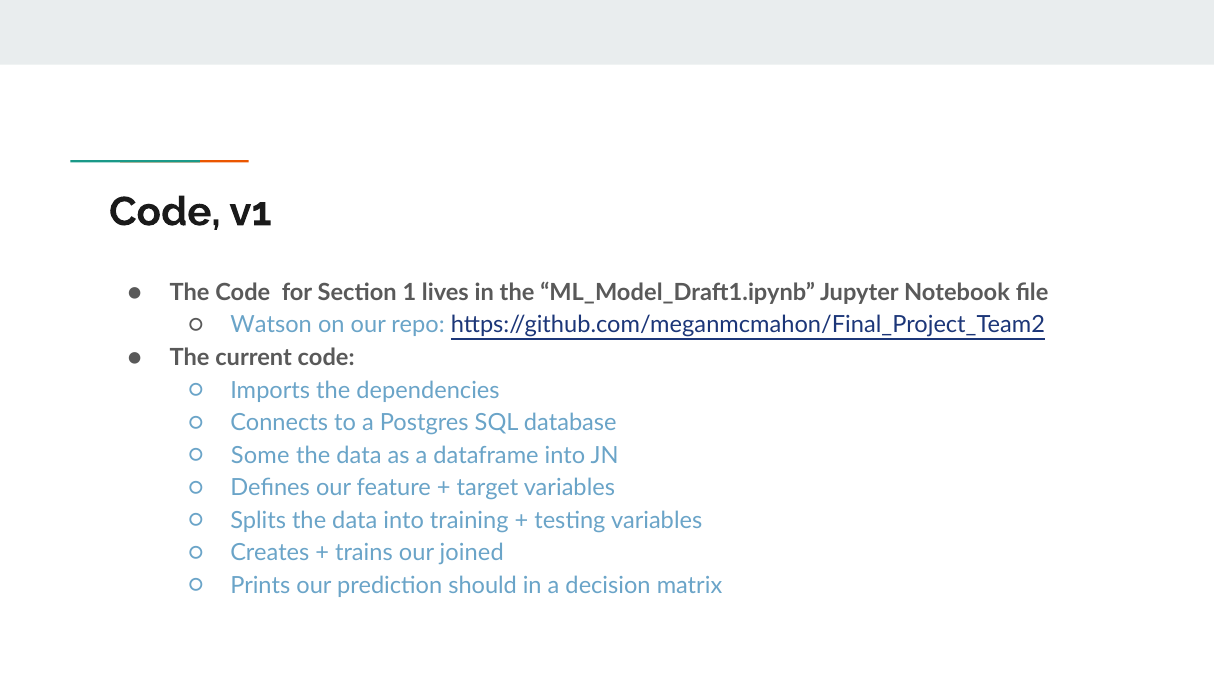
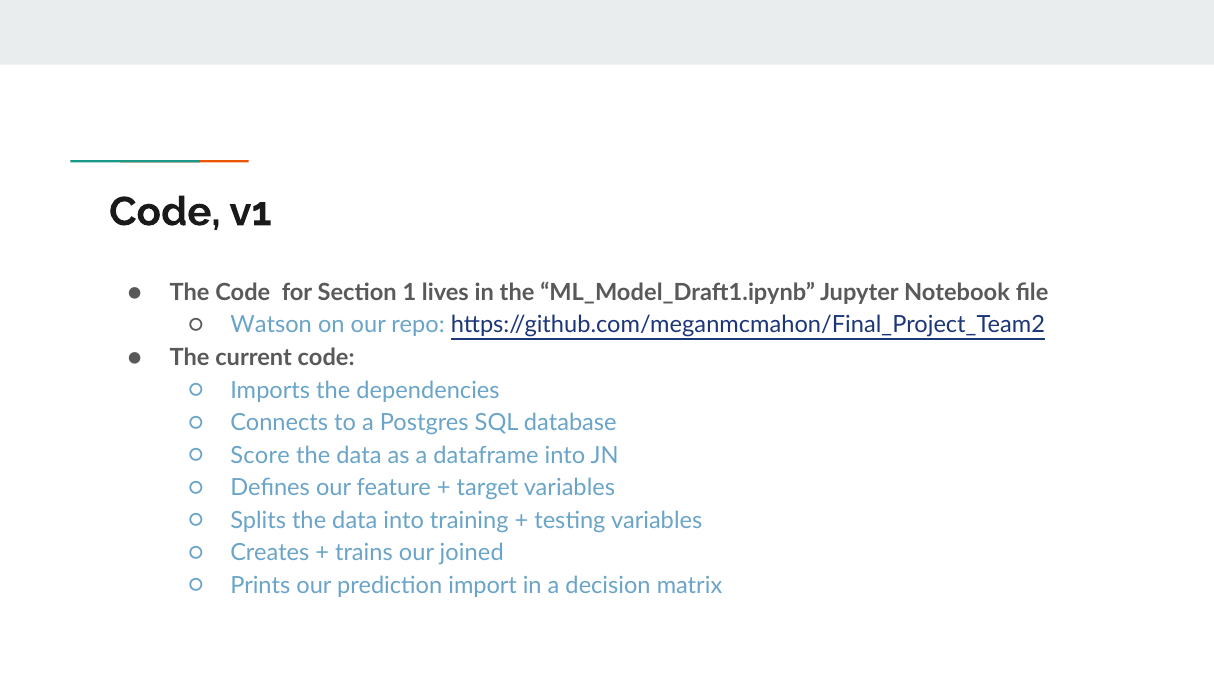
Some: Some -> Score
should: should -> import
